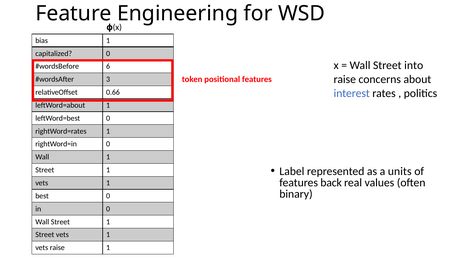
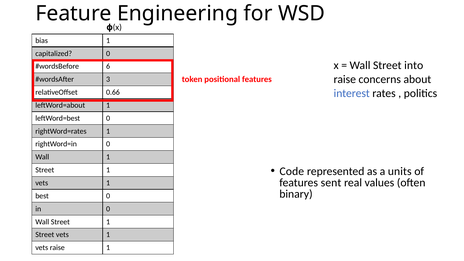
Label: Label -> Code
back: back -> sent
